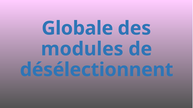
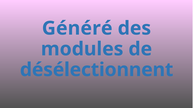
Globale: Globale -> Généré
